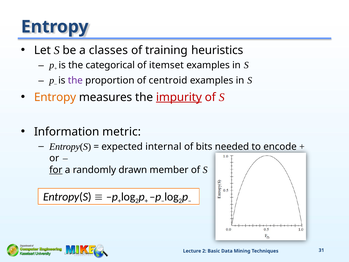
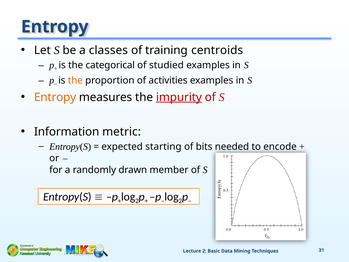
heuristics: heuristics -> centroids
itemset: itemset -> studied
the at (75, 80) colour: purple -> orange
centroid: centroid -> activities
internal: internal -> starting
for underline: present -> none
